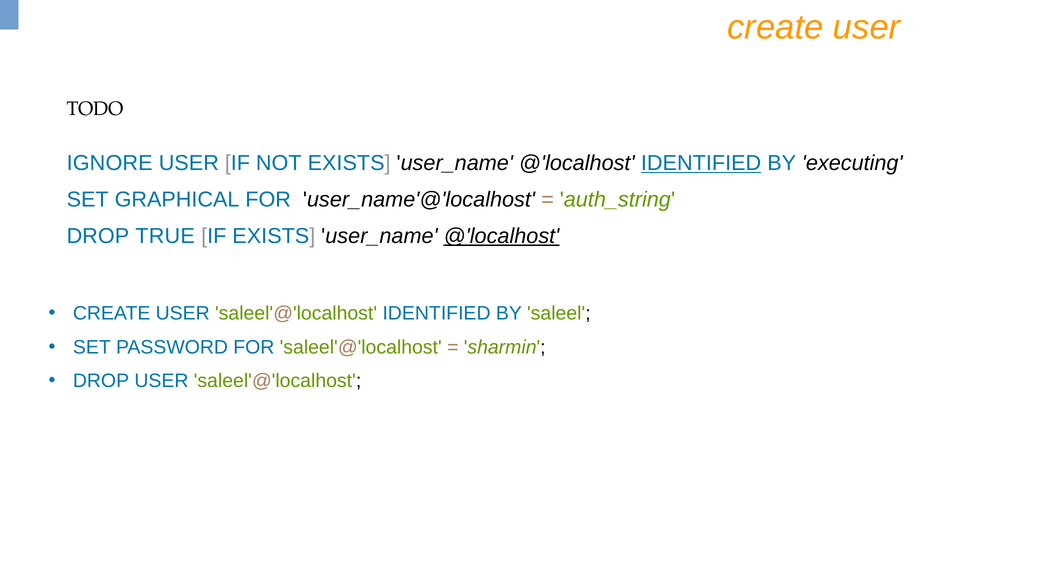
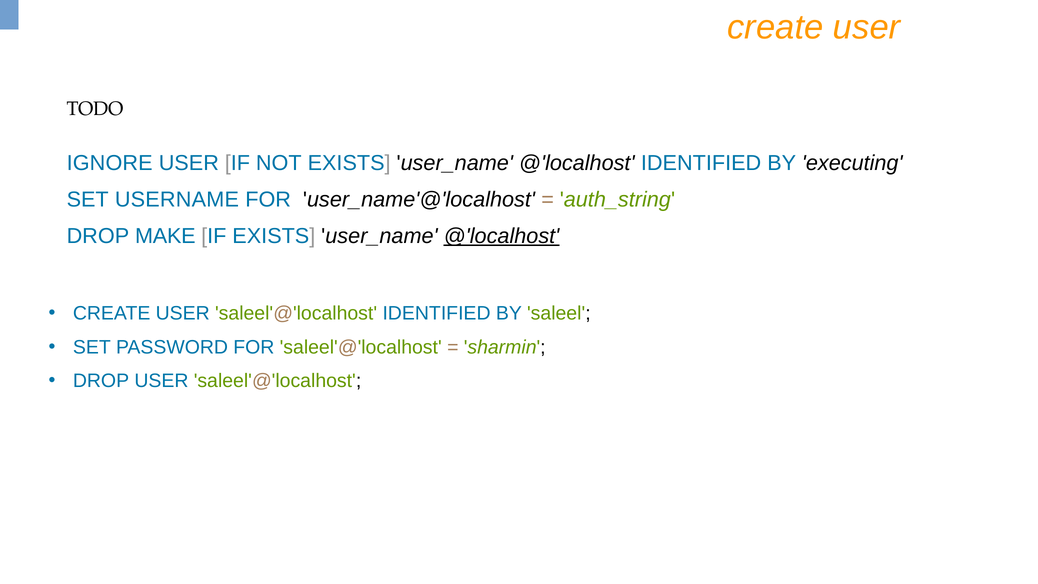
IDENTIFIED at (701, 163) underline: present -> none
GRAPHICAL: GRAPHICAL -> USERNAME
TRUE: TRUE -> MAKE
